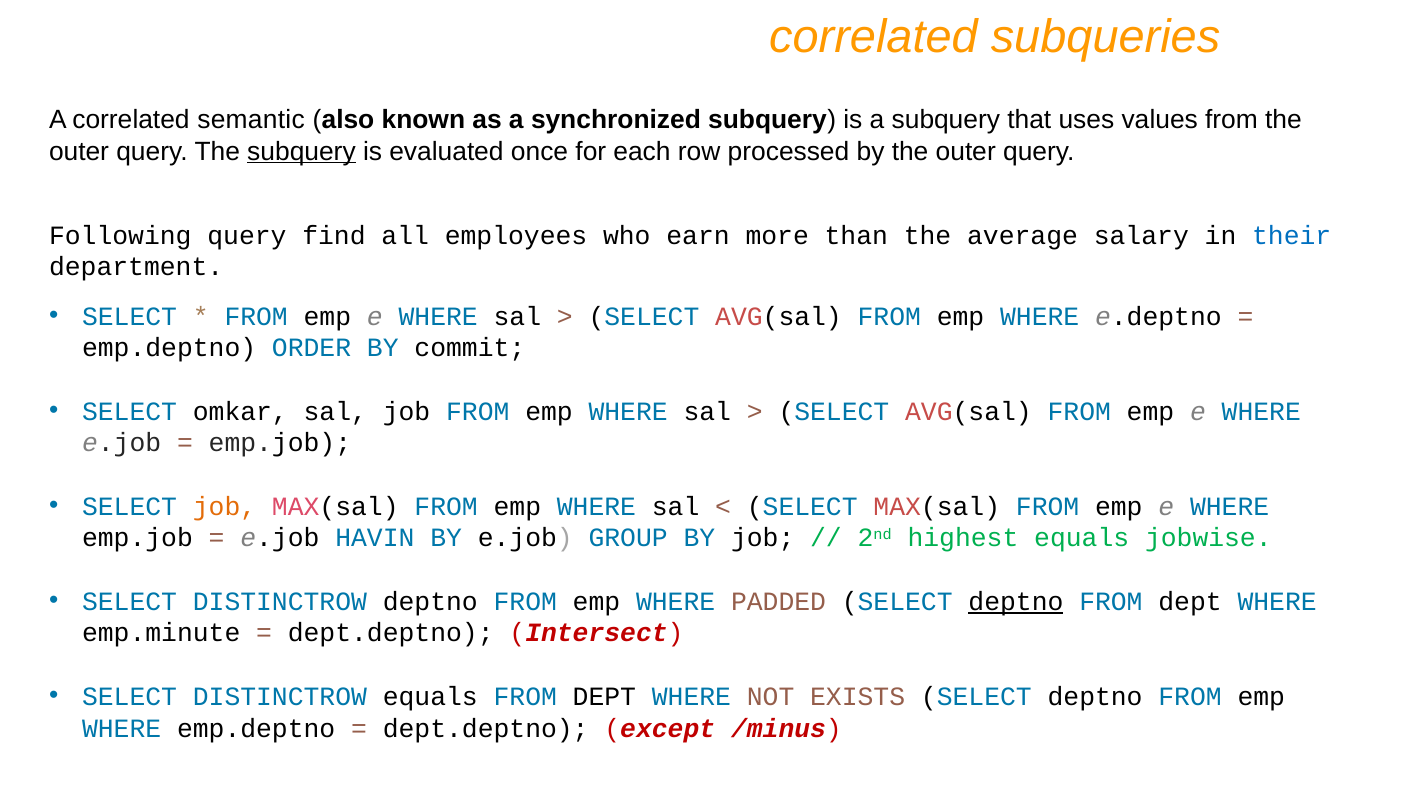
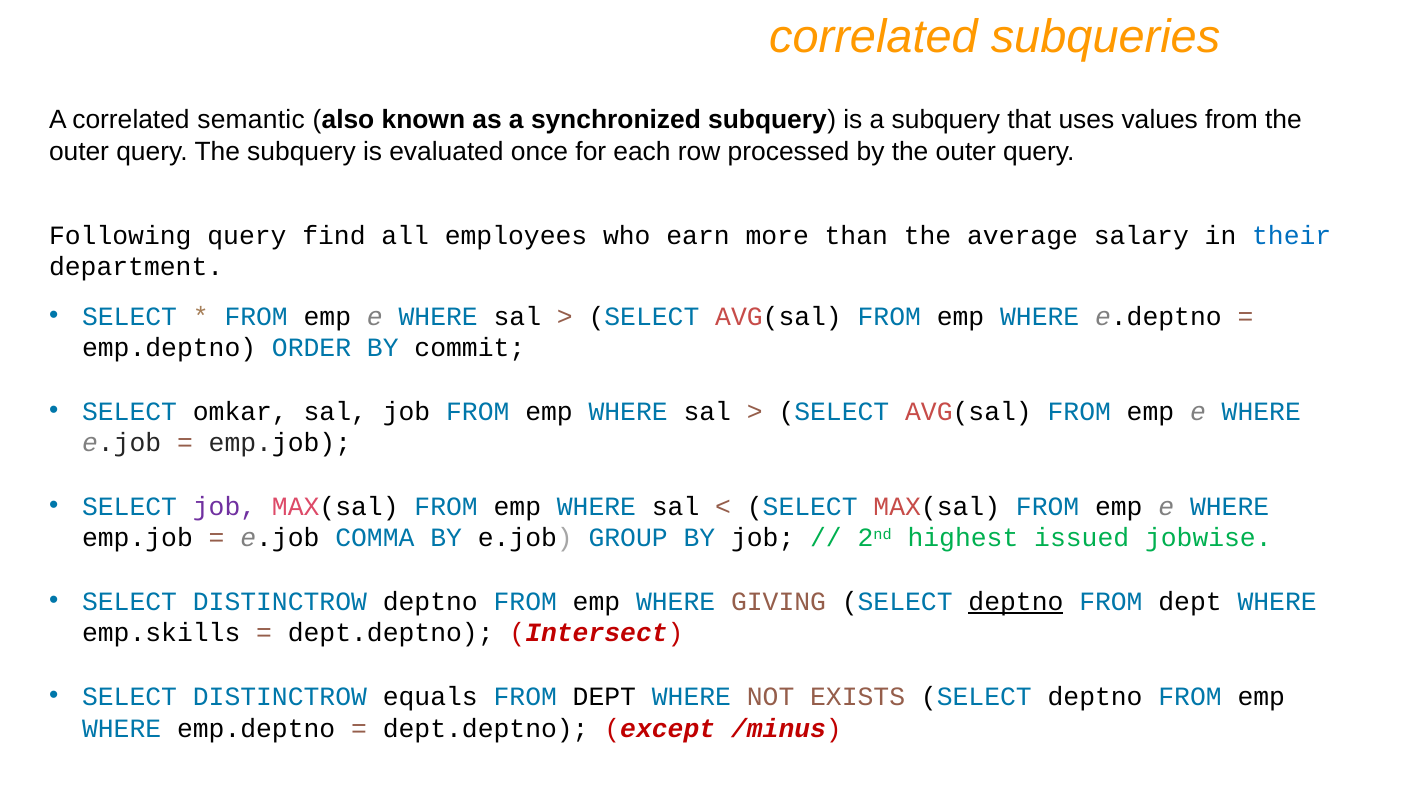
subquery at (301, 151) underline: present -> none
job at (225, 506) colour: orange -> purple
HAVIN: HAVIN -> COMMA
highest equals: equals -> issued
PADDED: PADDED -> GIVING
emp.minute: emp.minute -> emp.skills
